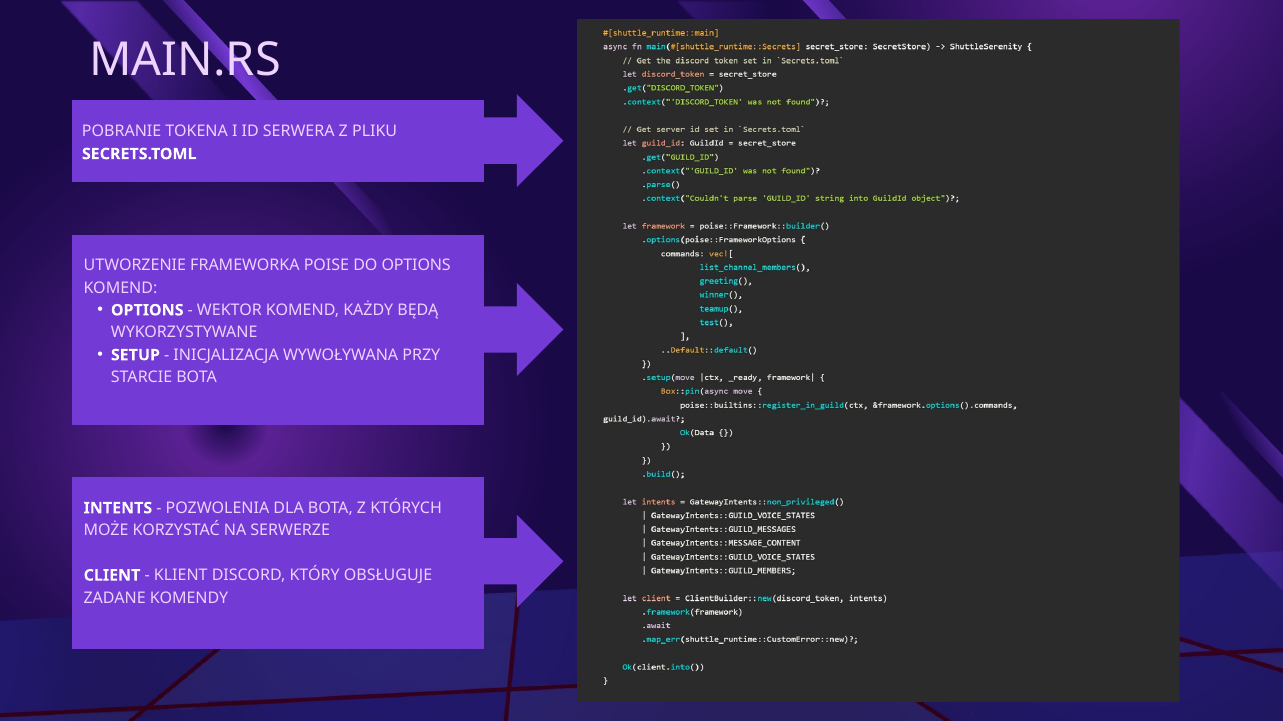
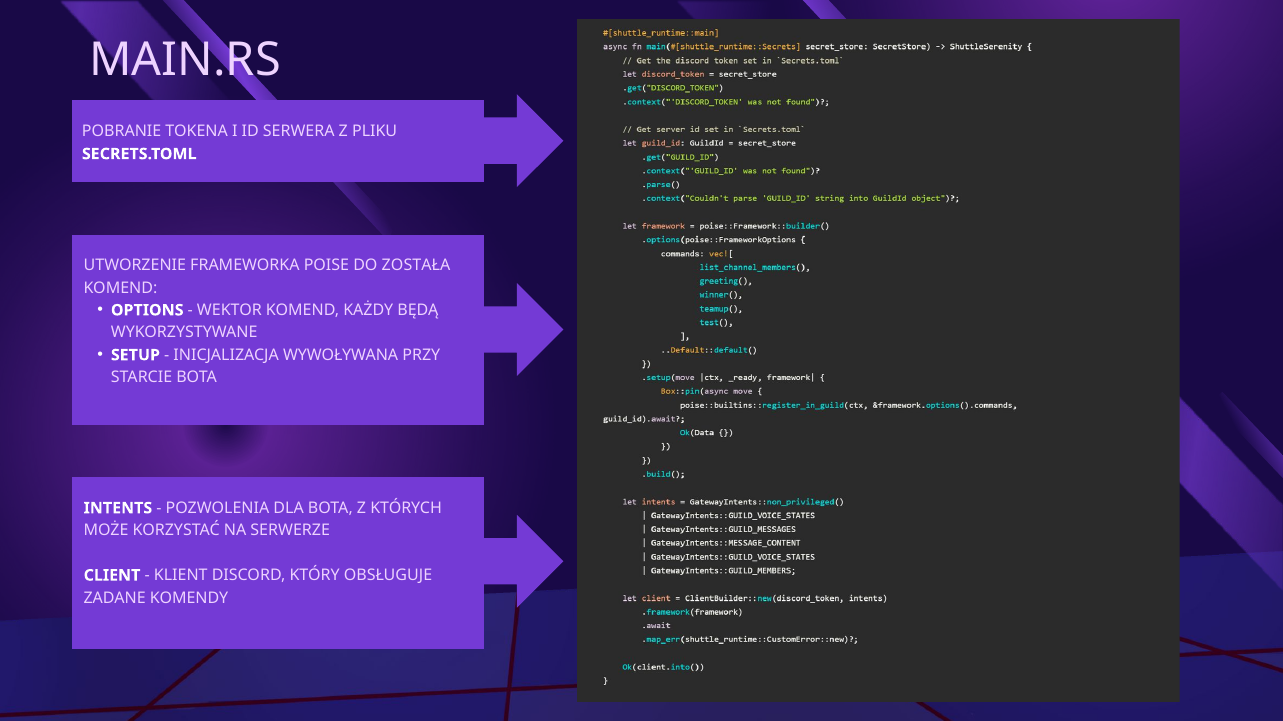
DO OPTIONS: OPTIONS -> ZOSTAŁA
